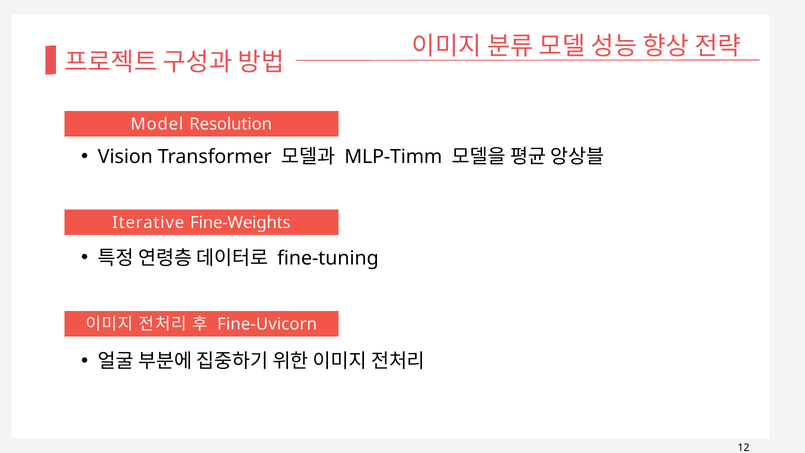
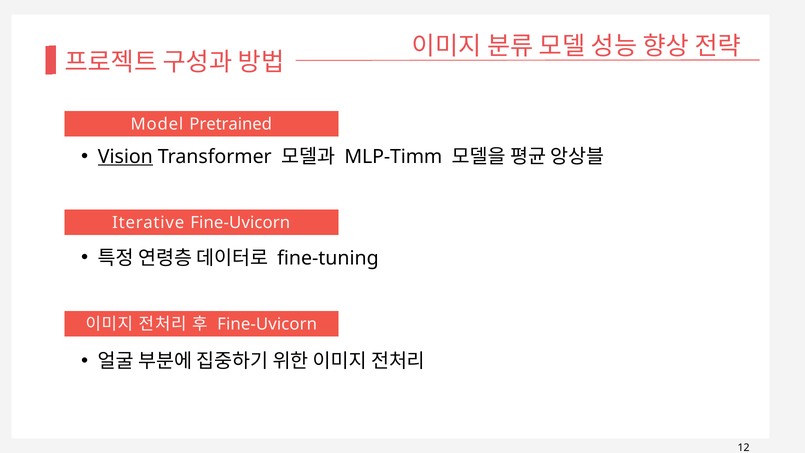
Resolution: Resolution -> Pretrained
Vision underline: none -> present
Iterative Fine-Weights: Fine-Weights -> Fine-Uvicorn
